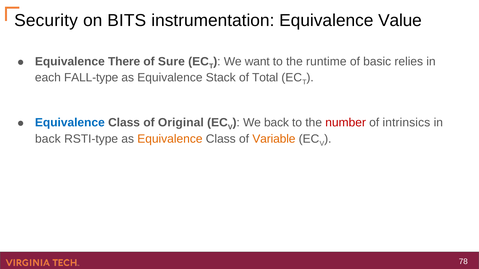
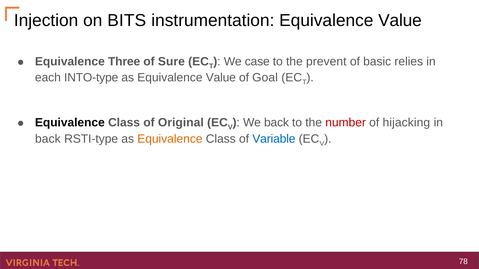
Security: Security -> Injection
There: There -> Three
want: want -> case
runtime: runtime -> prevent
FALL-type: FALL-type -> INTO-type
as Equivalence Stack: Stack -> Value
Total: Total -> Goal
Equivalence at (70, 123) colour: blue -> black
intrinsics: intrinsics -> hijacking
Variable colour: orange -> blue
